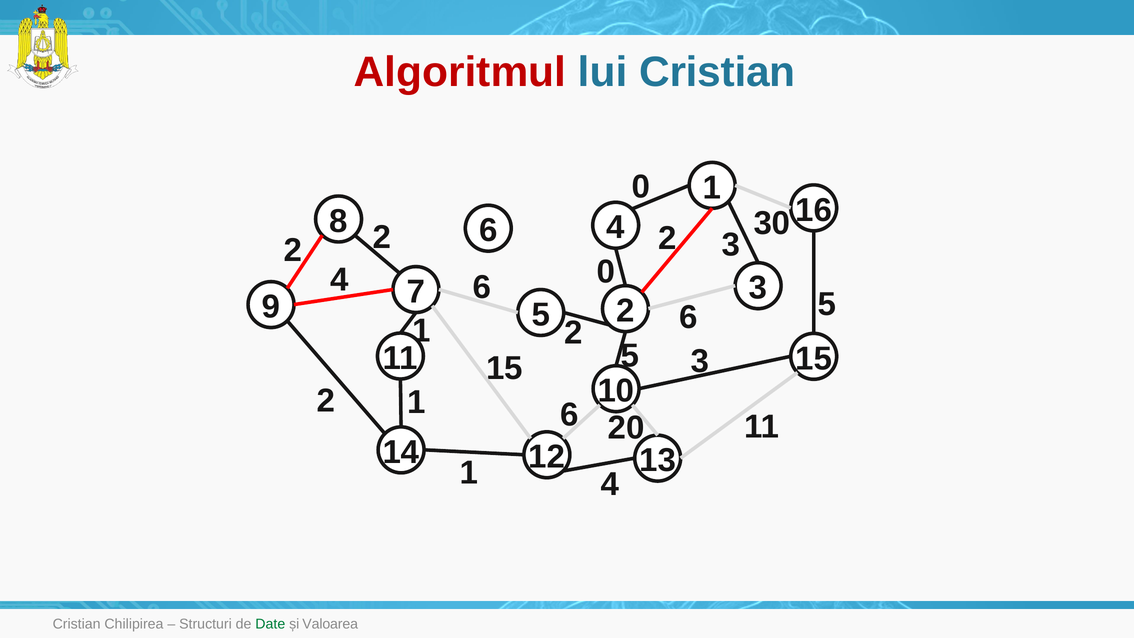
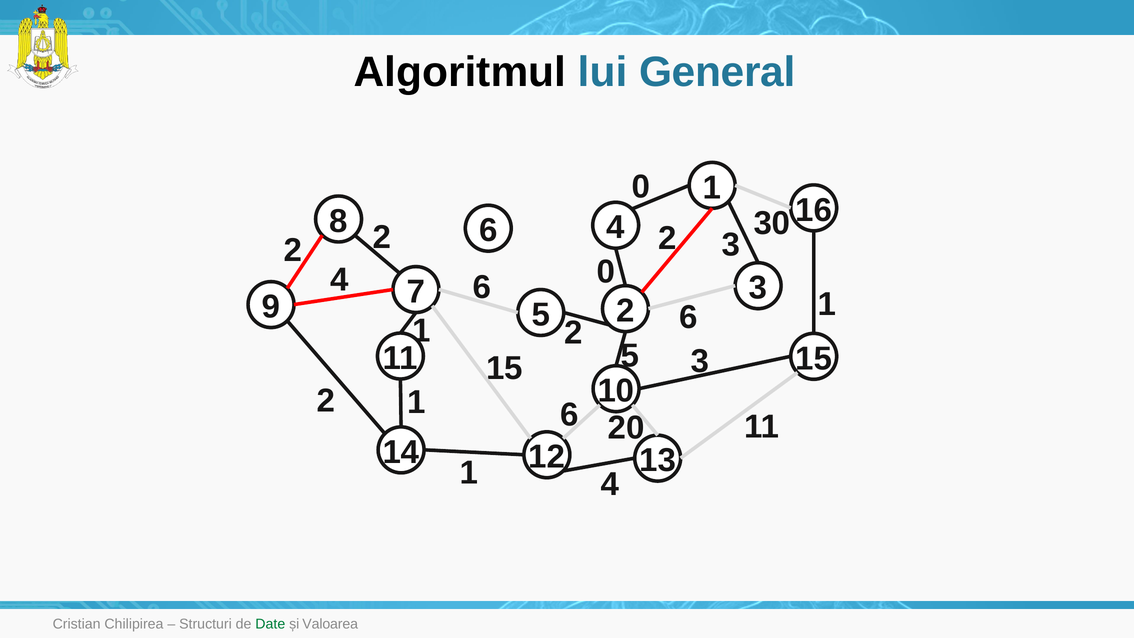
Algoritmul colour: red -> black
lui Cristian: Cristian -> General
5 at (827, 304): 5 -> 1
